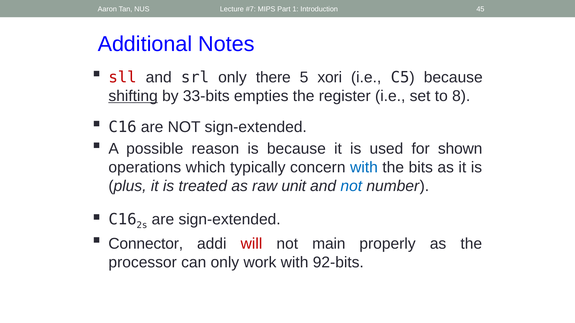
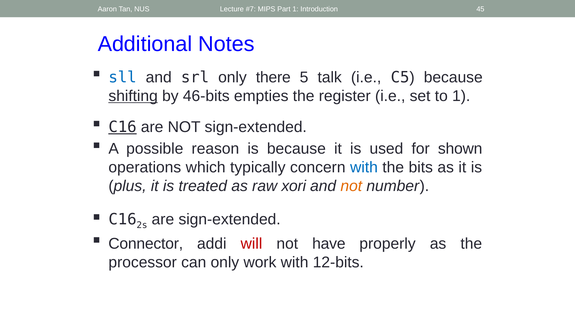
sll colour: red -> blue
xori: xori -> talk
33-bits: 33-bits -> 46-bits
to 8: 8 -> 1
C16 at (123, 127) underline: none -> present
unit: unit -> xori
not at (351, 186) colour: blue -> orange
main: main -> have
92-bits: 92-bits -> 12-bits
